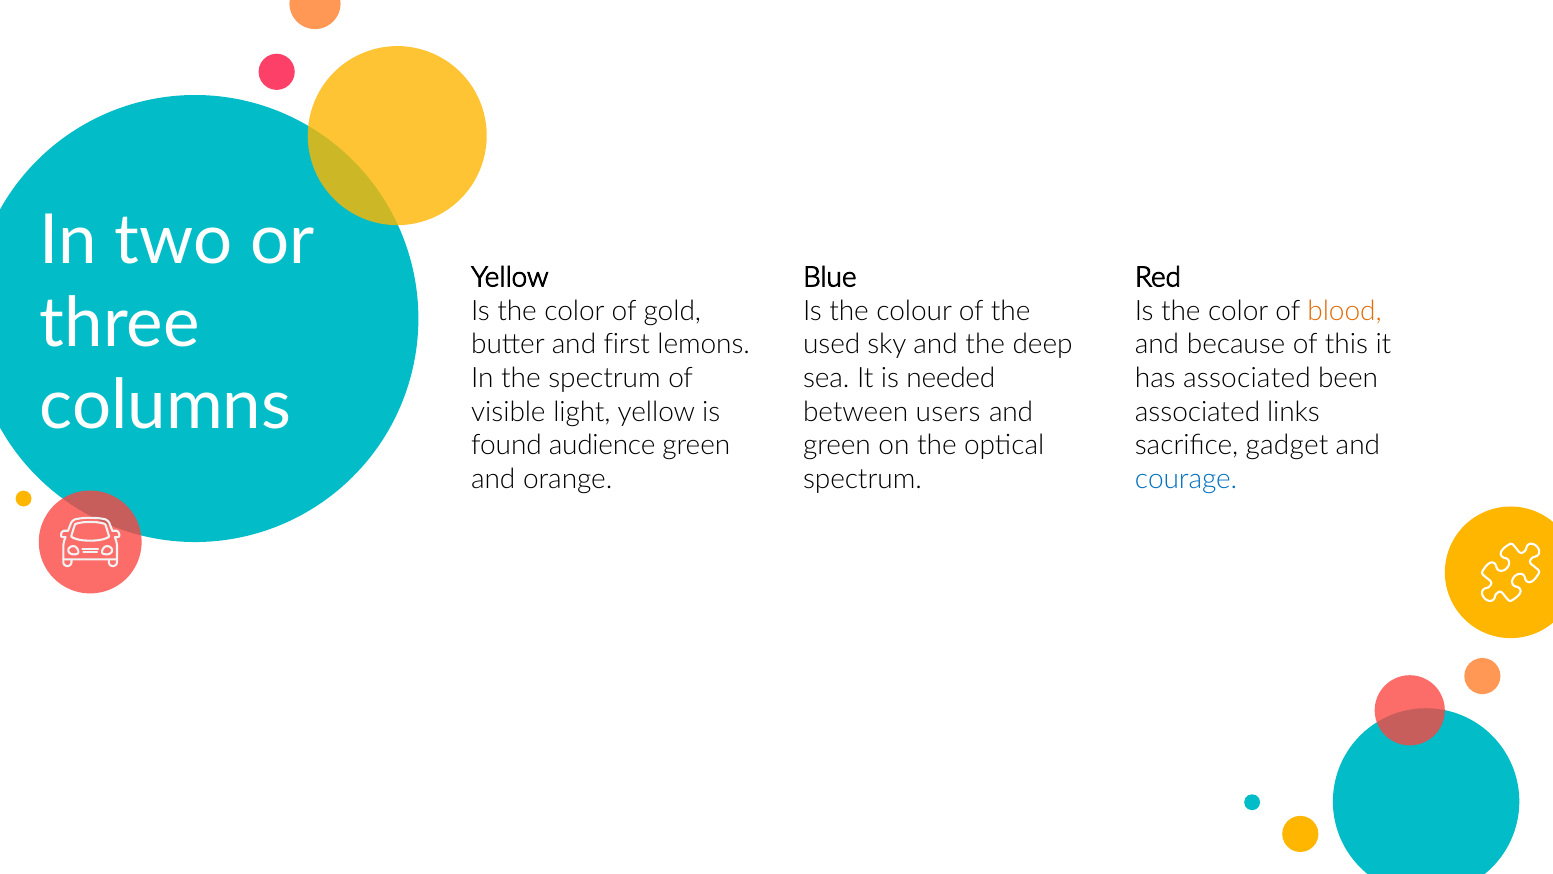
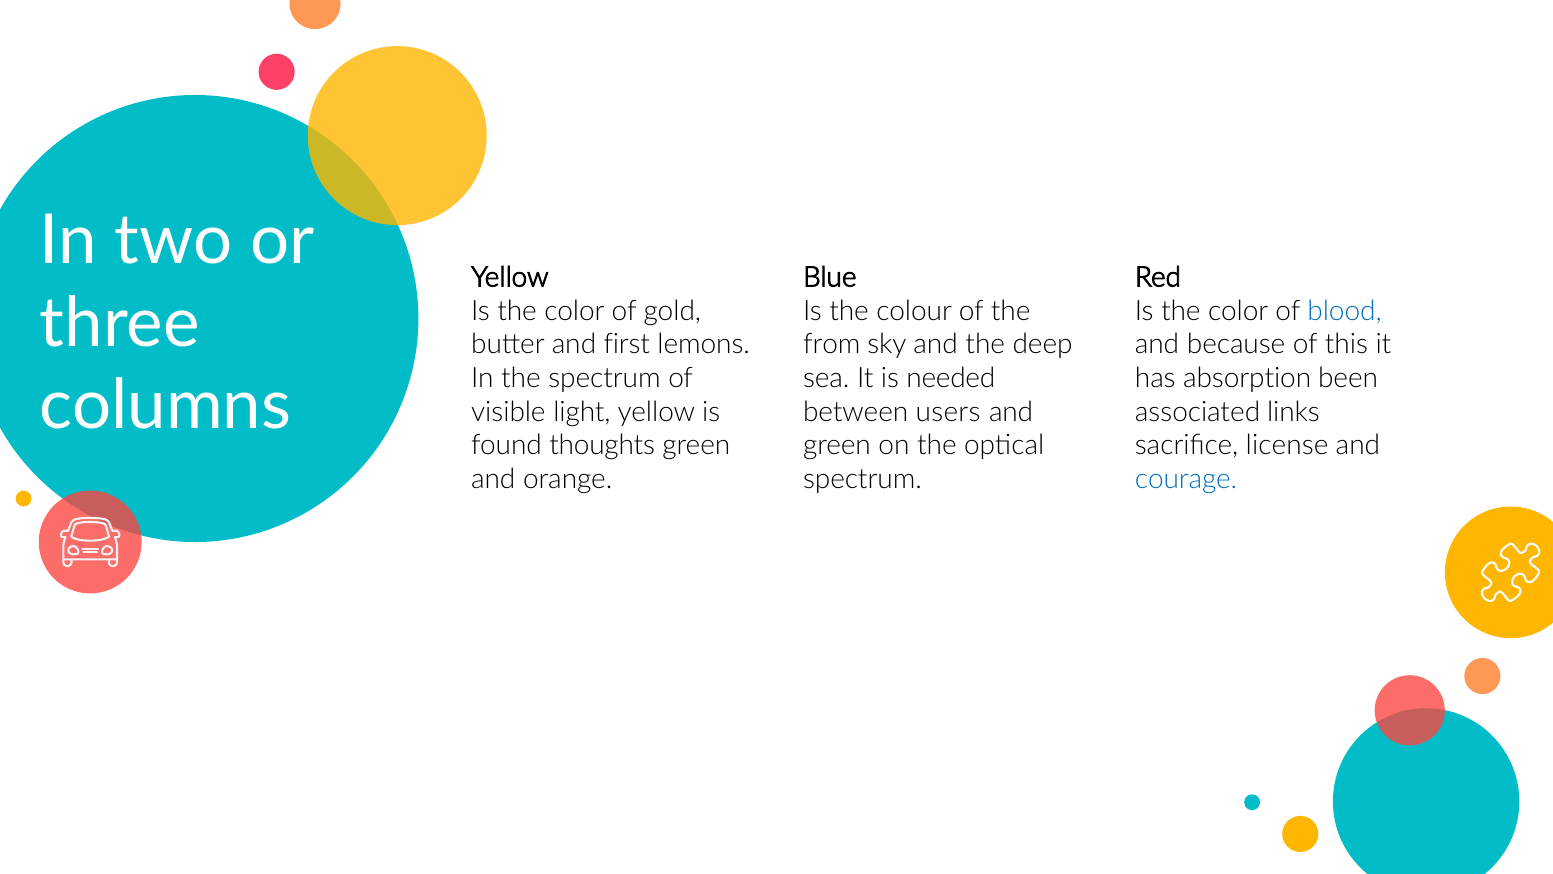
blood colour: orange -> blue
used: used -> from
has associated: associated -> absorption
audience: audience -> thoughts
gadget: gadget -> license
